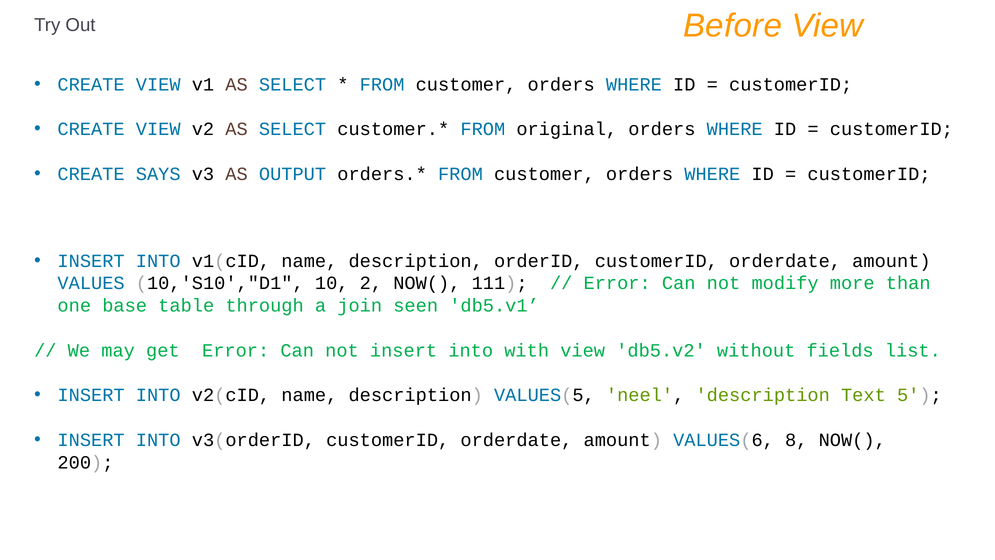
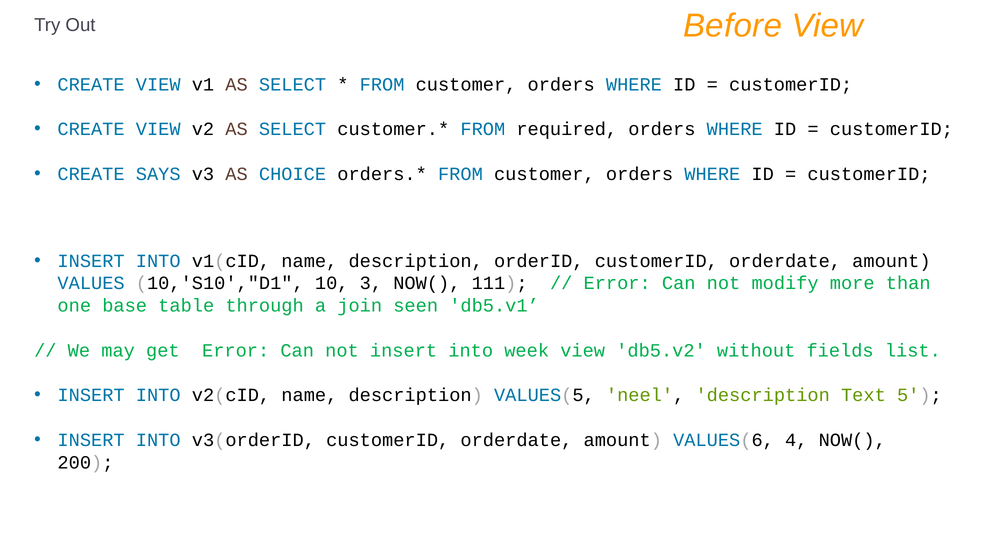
original: original -> required
OUTPUT: OUTPUT -> CHOICE
2: 2 -> 3
with: with -> week
8: 8 -> 4
